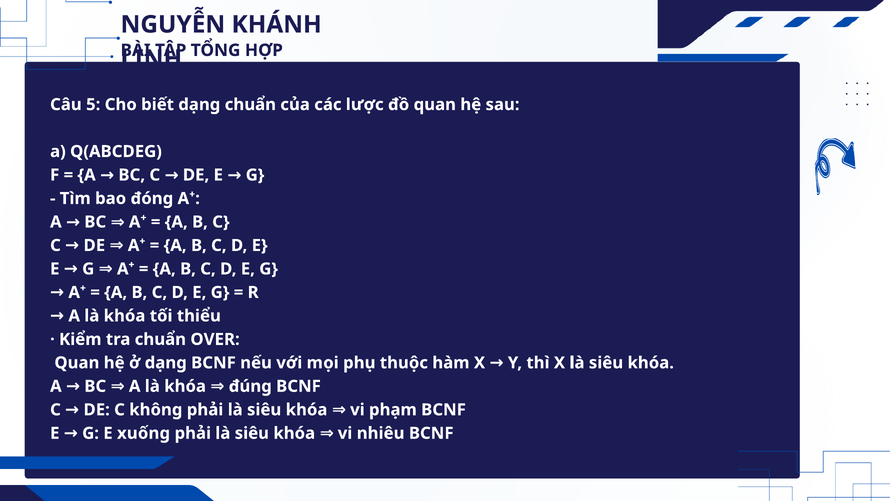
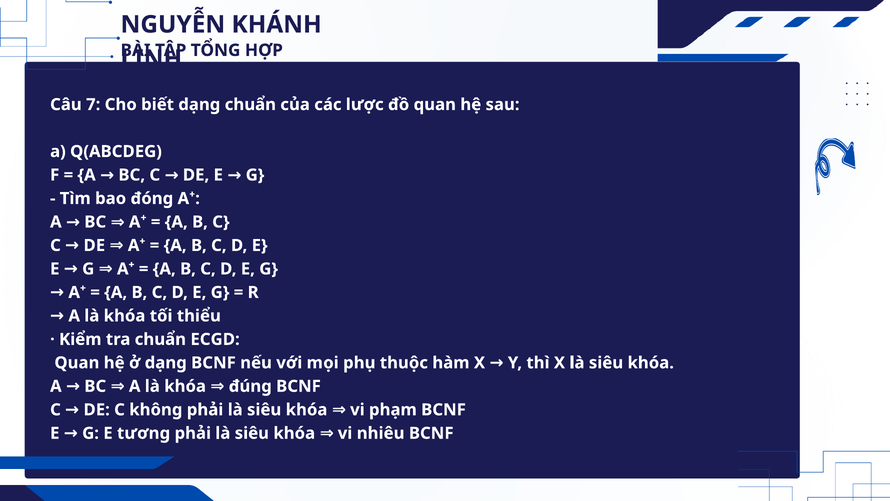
5: 5 -> 7
OVER: OVER -> ECGD
xuống: xuống -> tương
